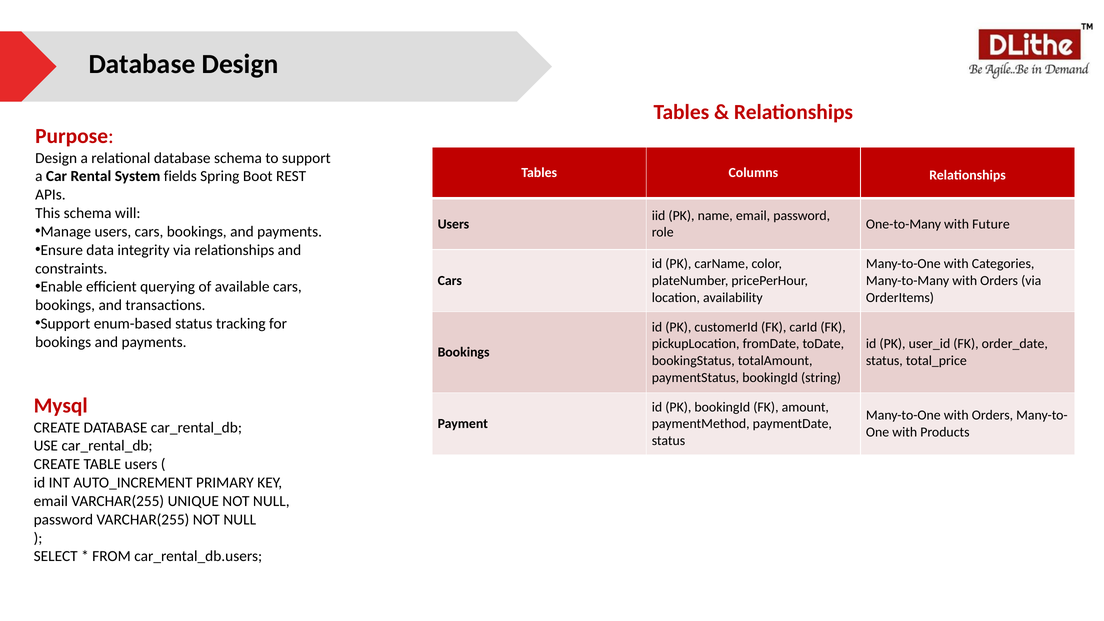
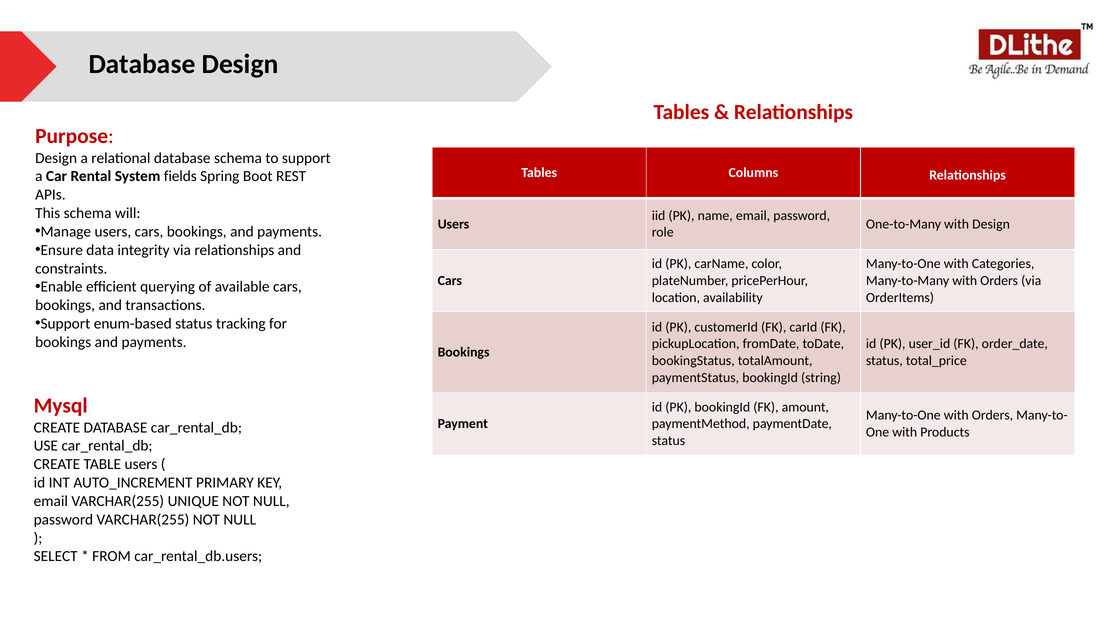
with Future: Future -> Design
